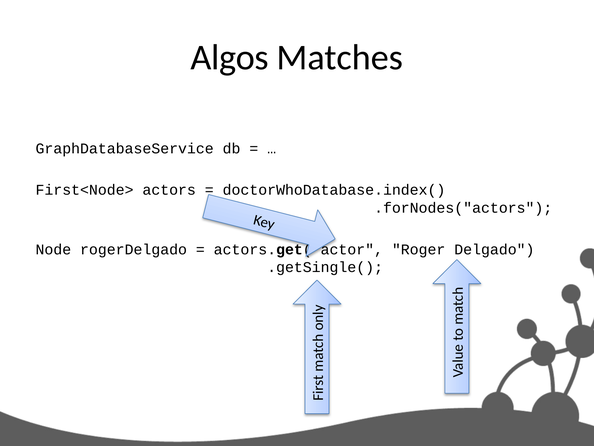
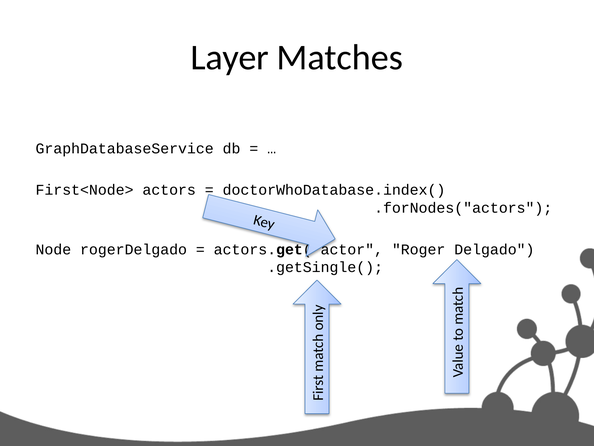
Algos: Algos -> Layer
